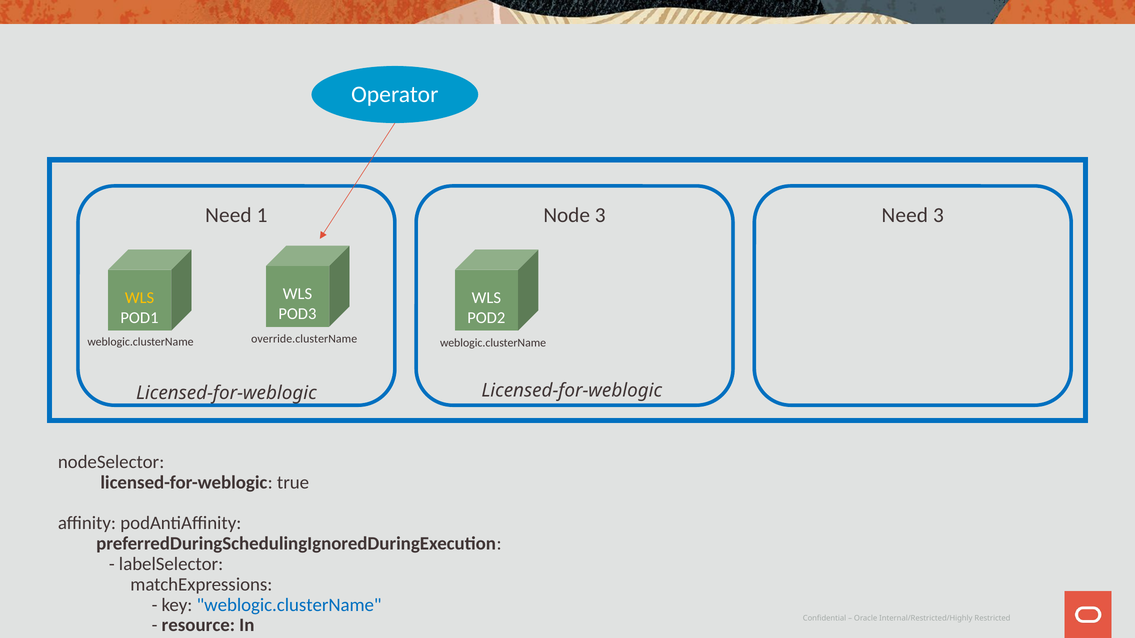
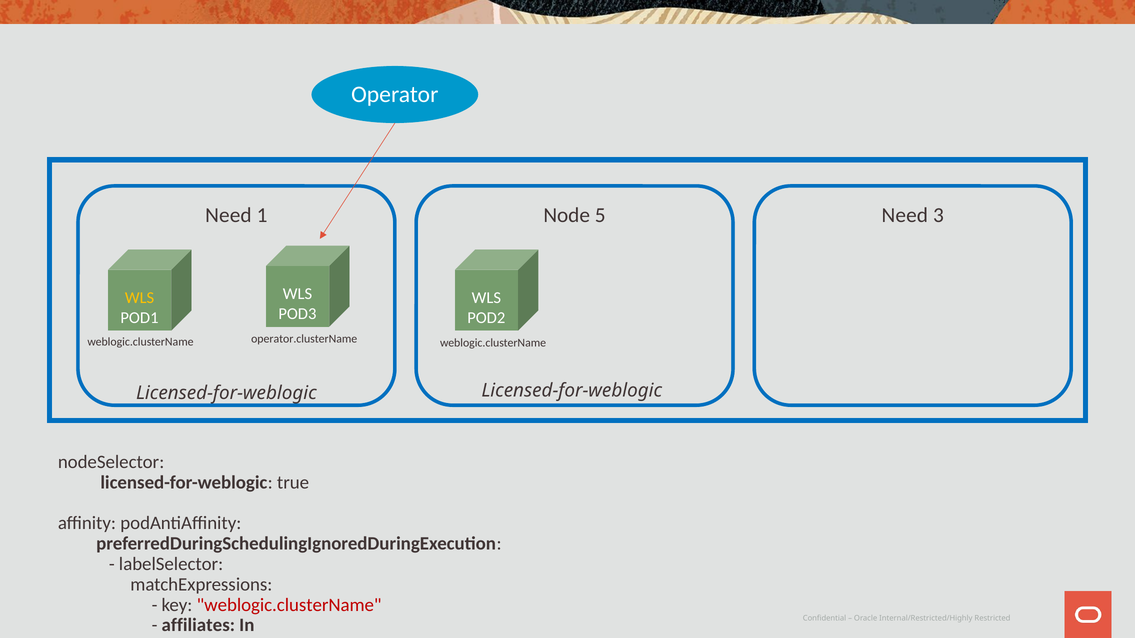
Node 3: 3 -> 5
override.clusterName: override.clusterName -> operator.clusterName
weblogic.clusterName at (289, 605) colour: blue -> red
resource: resource -> affiliates
